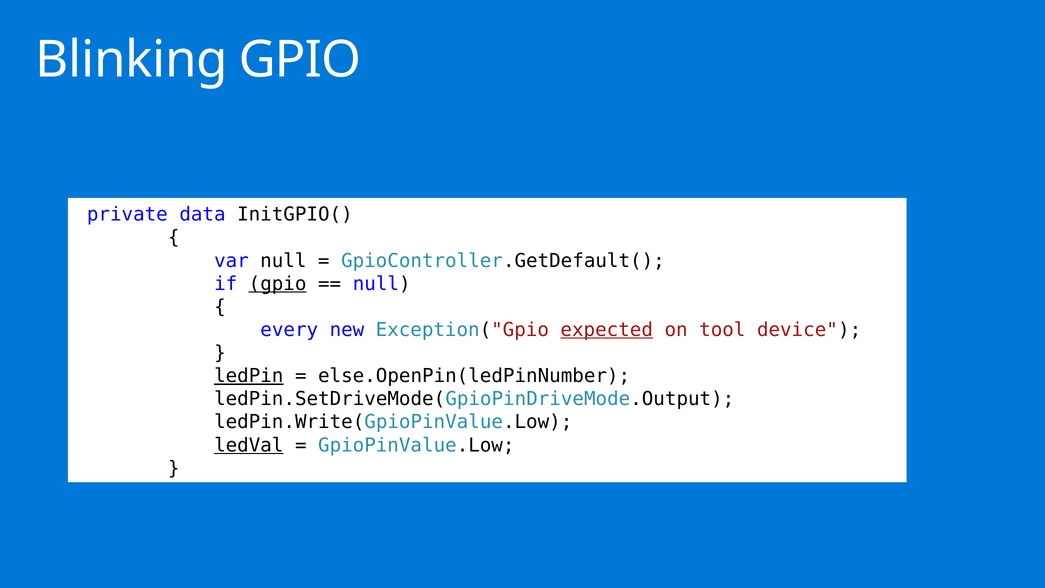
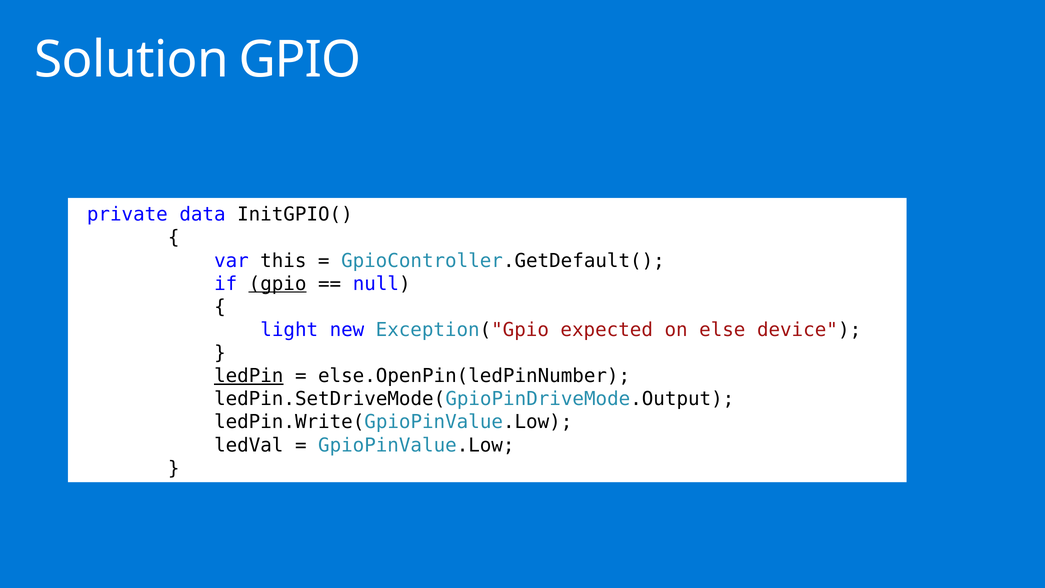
Blinking: Blinking -> Solution
var null: null -> this
every: every -> light
expected underline: present -> none
tool: tool -> else
ledVal underline: present -> none
